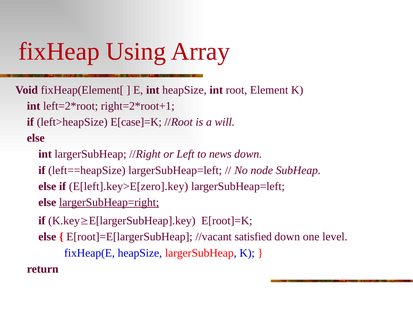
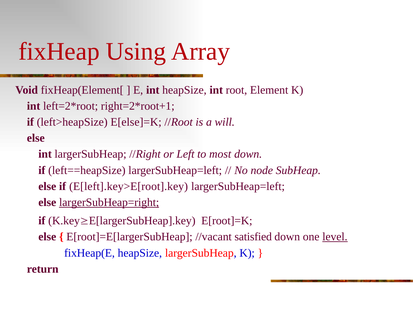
E[case]=K: E[case]=K -> E[else]=K
news: news -> most
E[left].key>E[zero].key: E[left].key>E[zero].key -> E[left].key>E[root].key
level underline: none -> present
